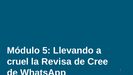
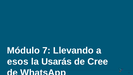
5: 5 -> 7
cruel: cruel -> esos
Revisa: Revisa -> Usarás
